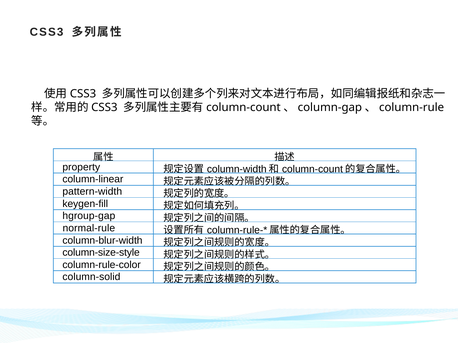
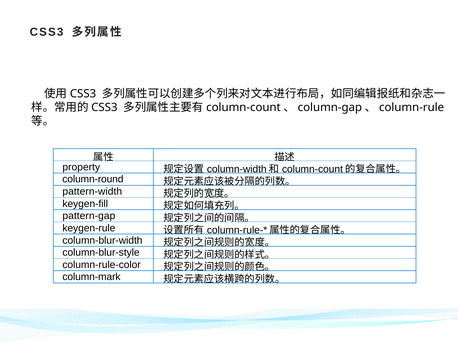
column-linear: column-linear -> column-round
hgroup-gap: hgroup-gap -> pattern-gap
normal-rule: normal-rule -> keygen-rule
column-size-style: column-size-style -> column-blur-style
column-solid: column-solid -> column-mark
